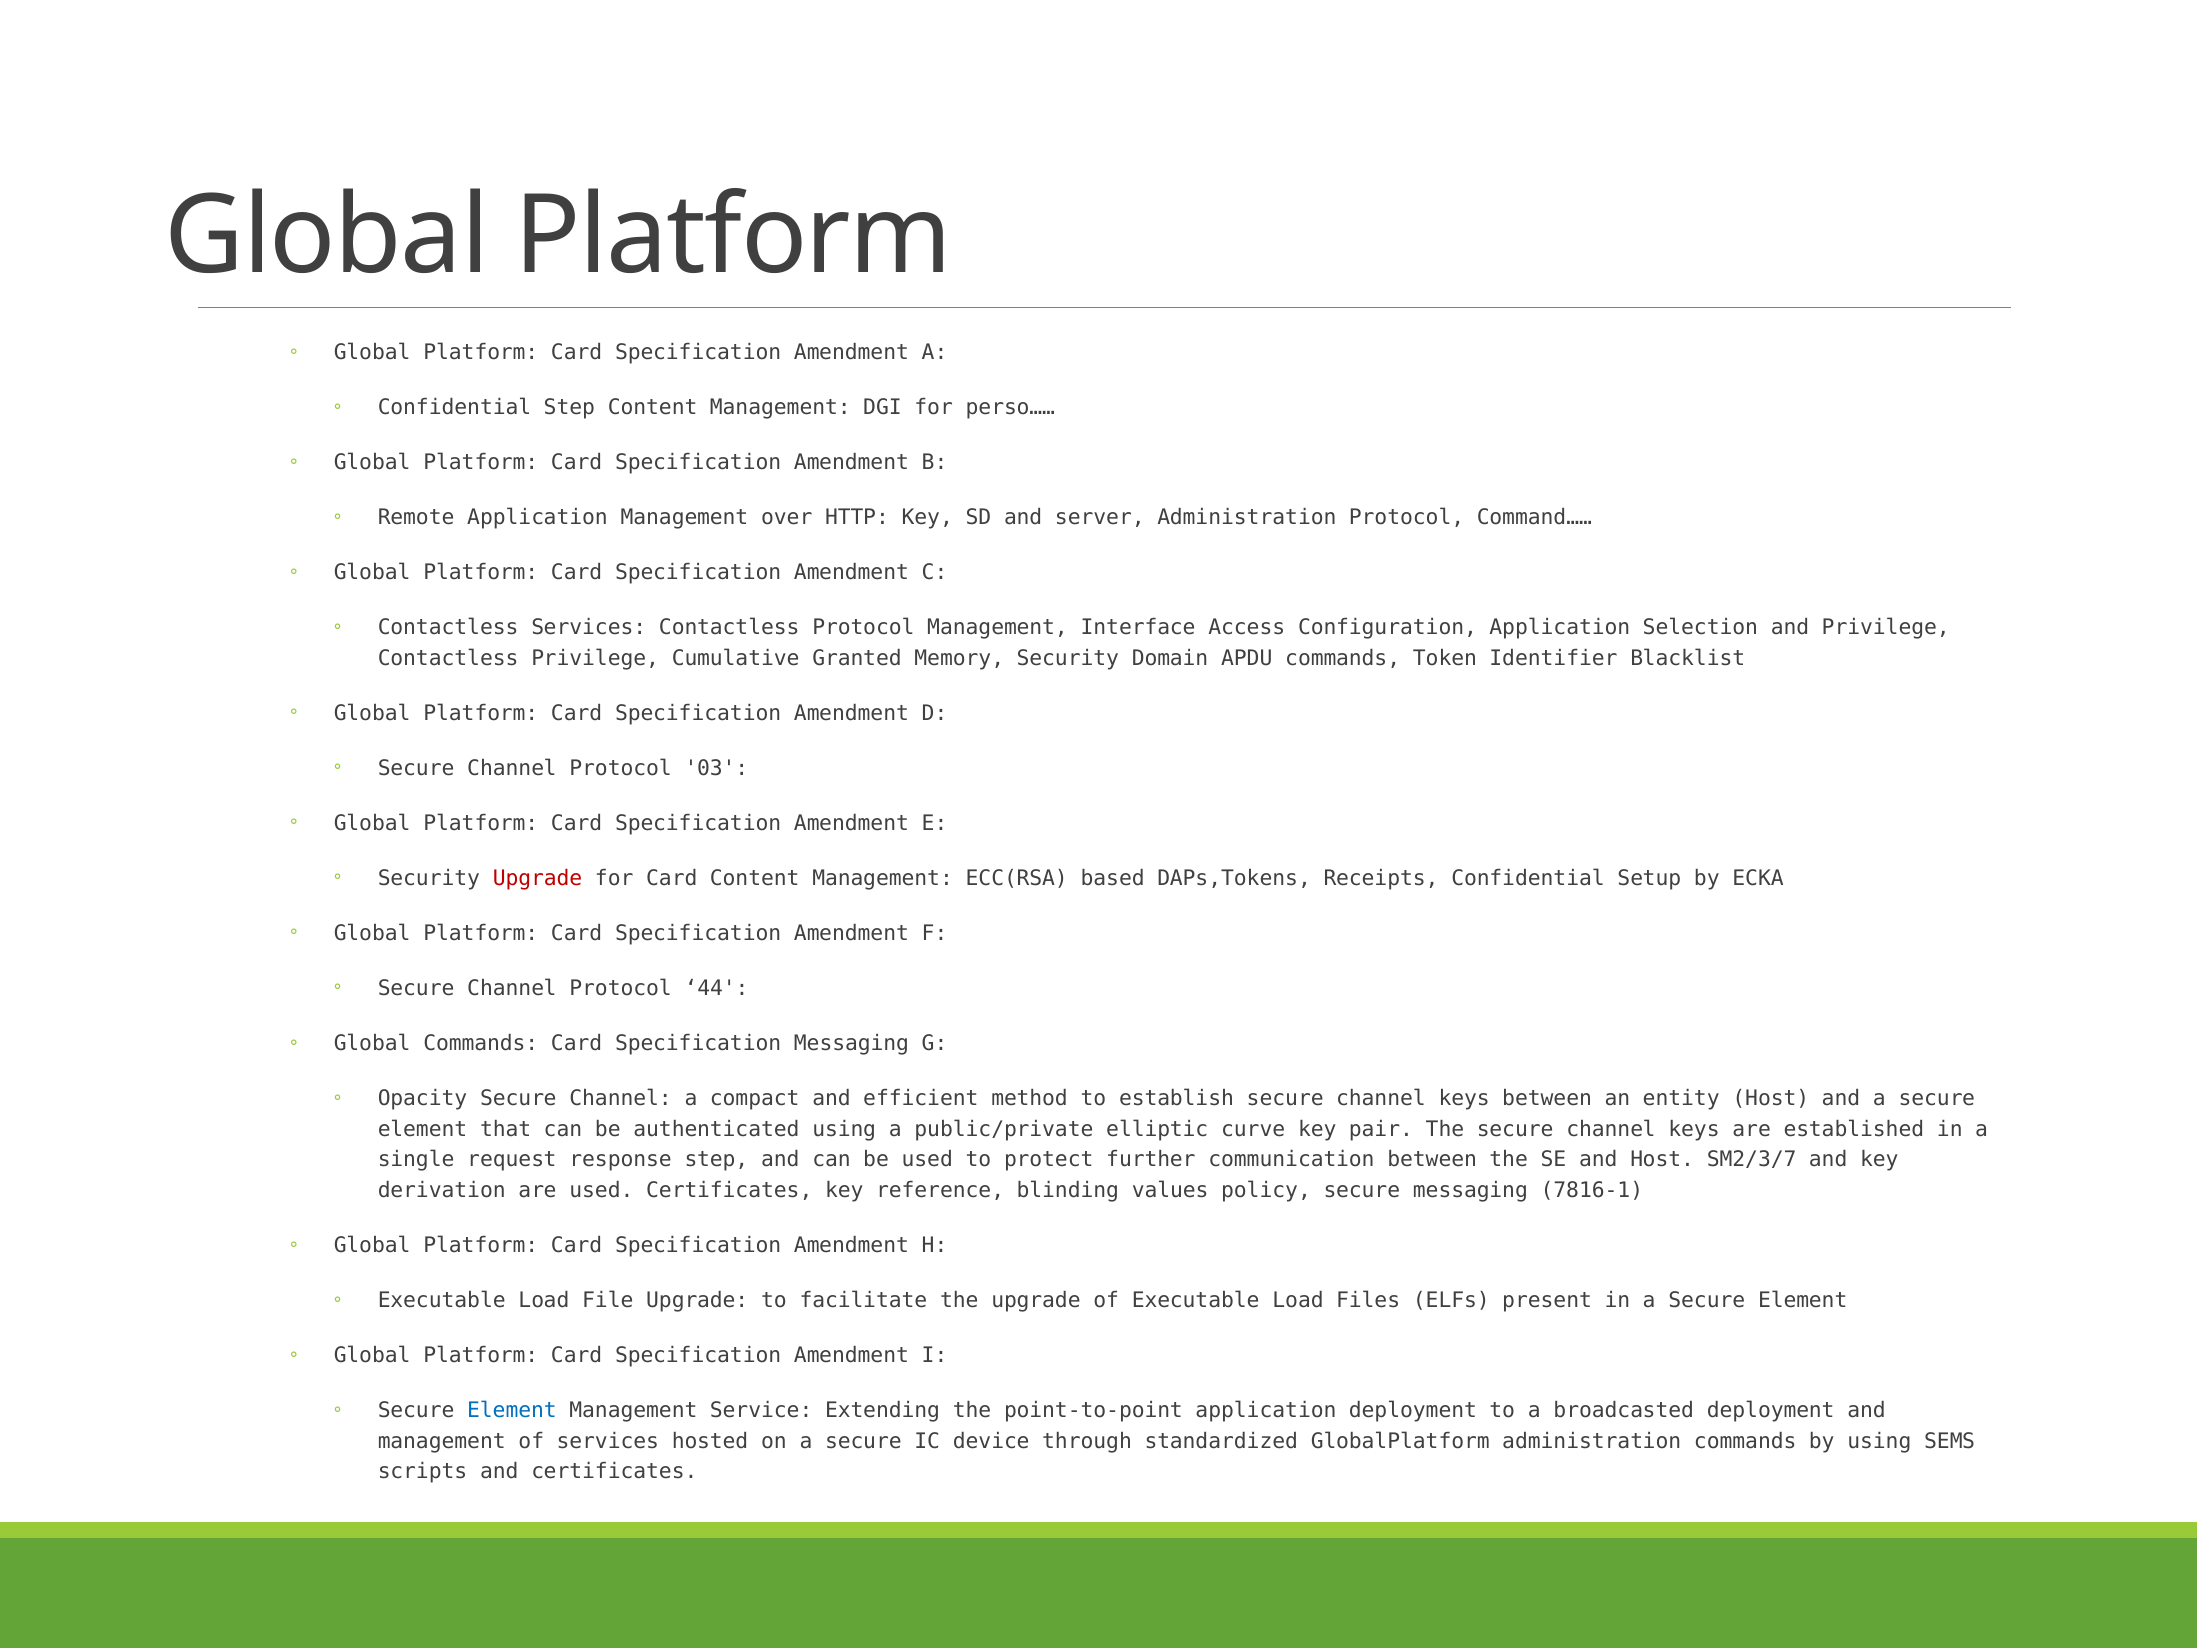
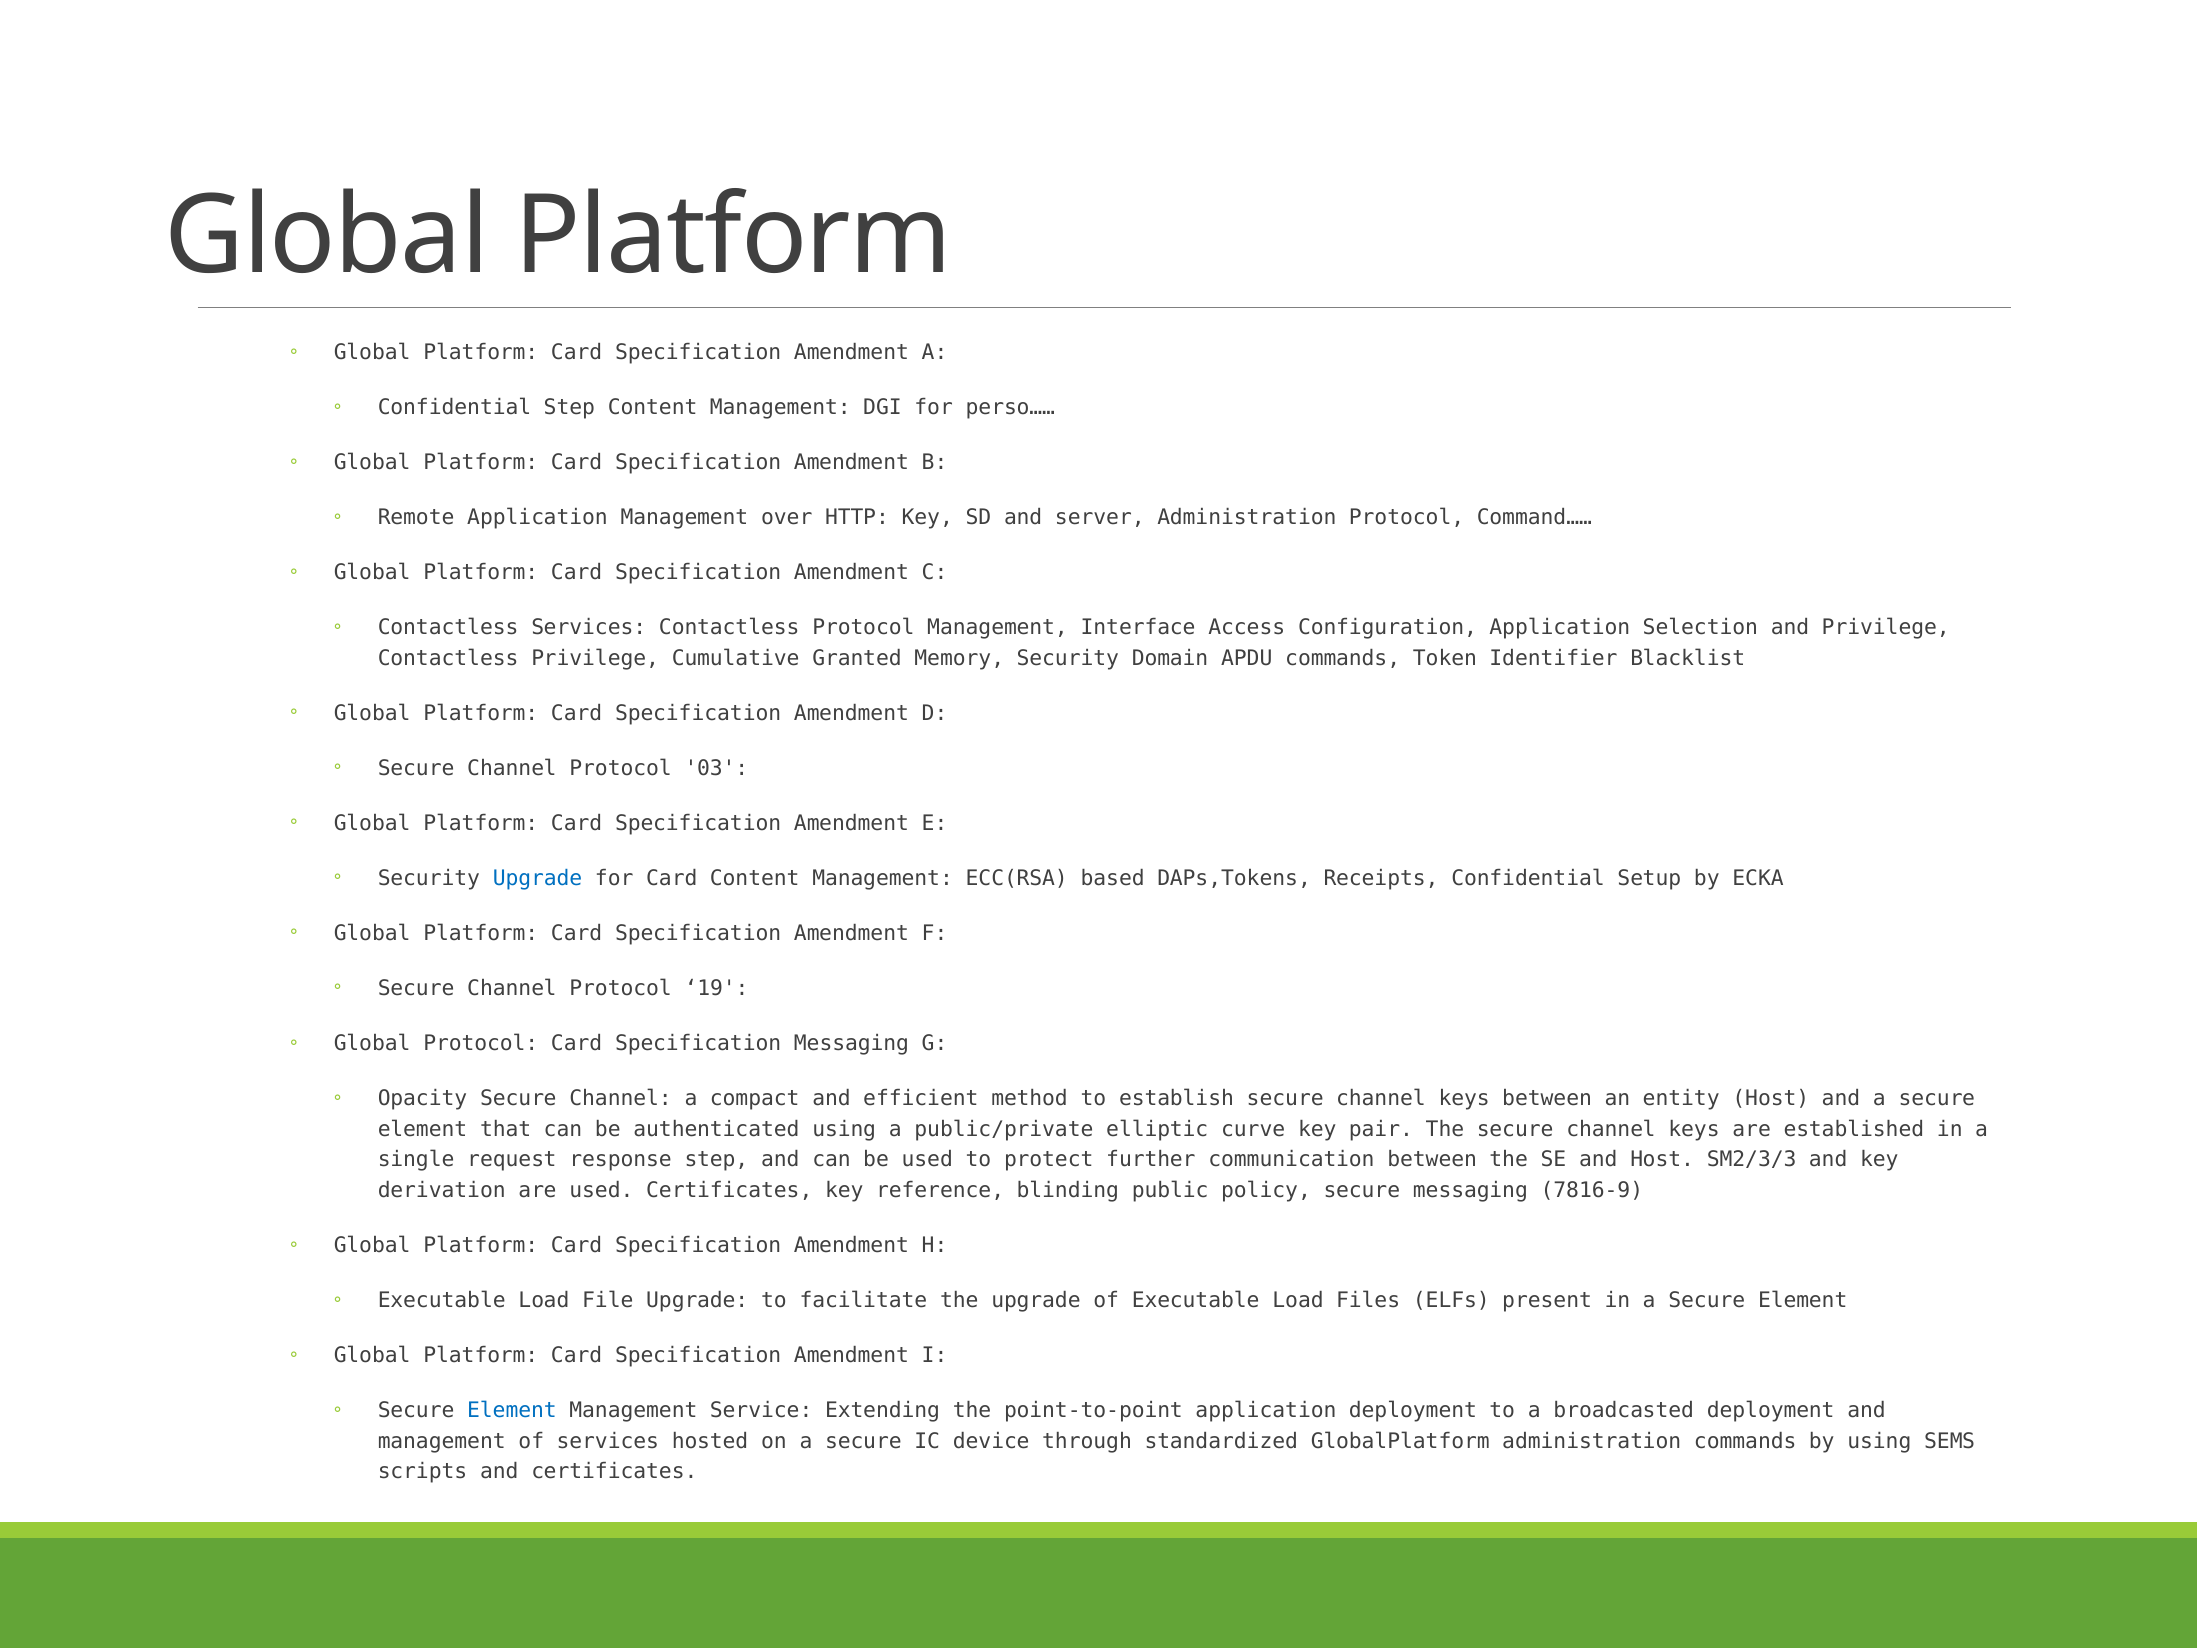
Upgrade at (538, 878) colour: red -> blue
44: 44 -> 19
Global Commands: Commands -> Protocol
SM2/3/7: SM2/3/7 -> SM2/3/3
values: values -> public
7816-1: 7816-1 -> 7816-9
